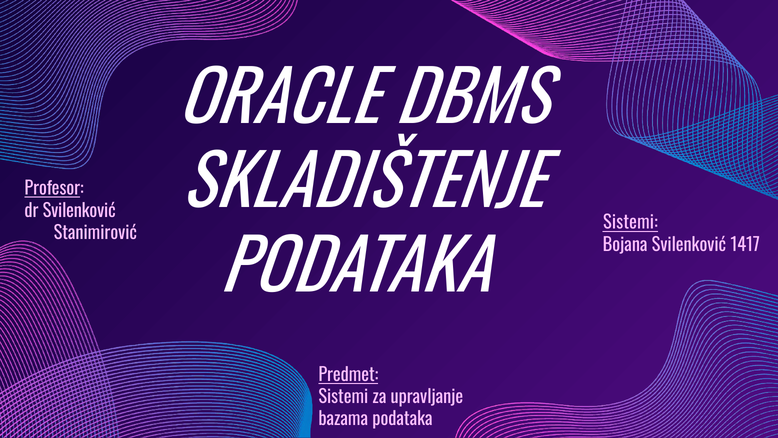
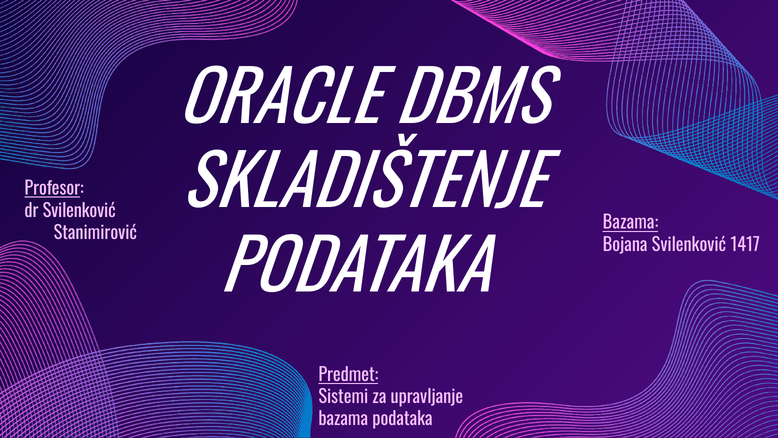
Sistemi at (630, 223): Sistemi -> Bazama
